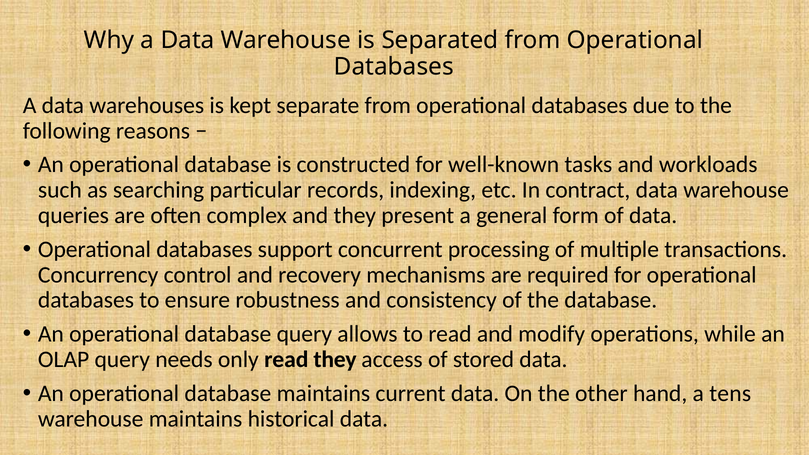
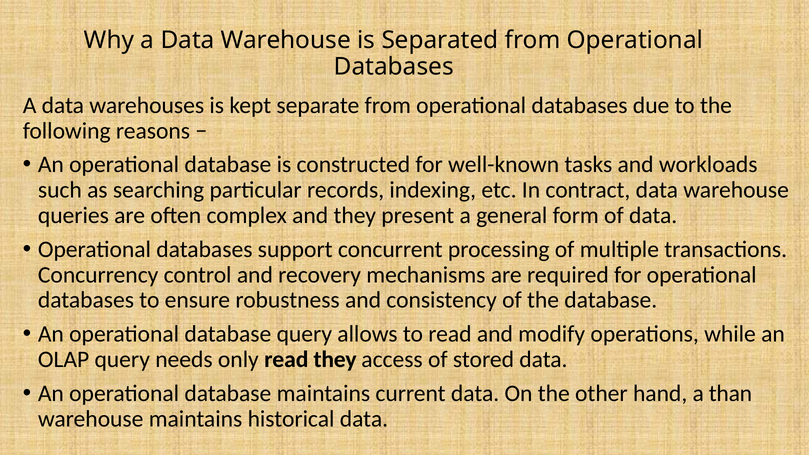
tens: tens -> than
